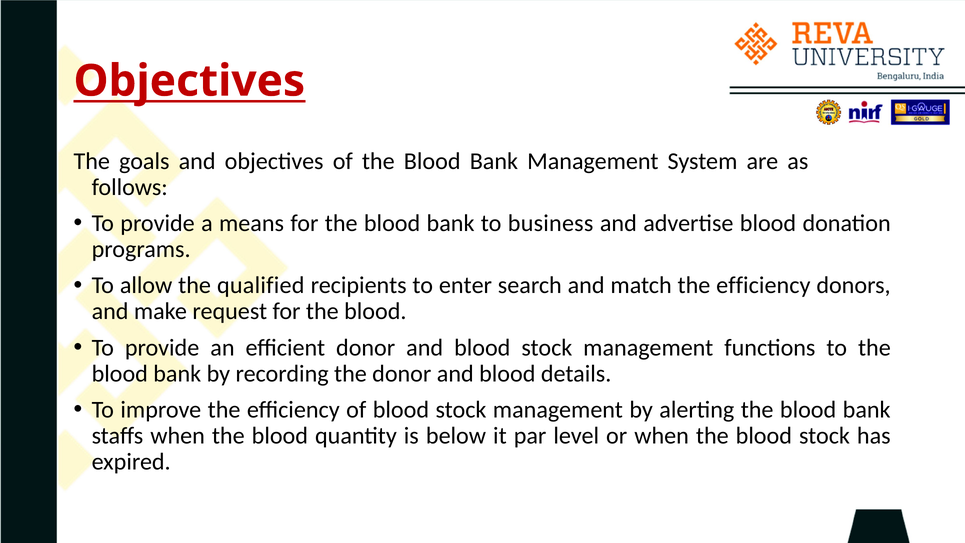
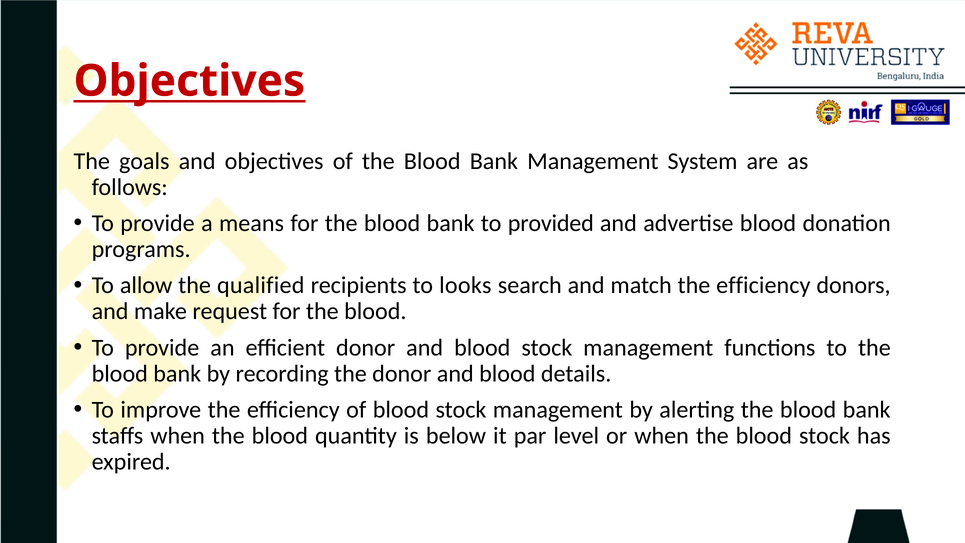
business: business -> provided
enter: enter -> looks
